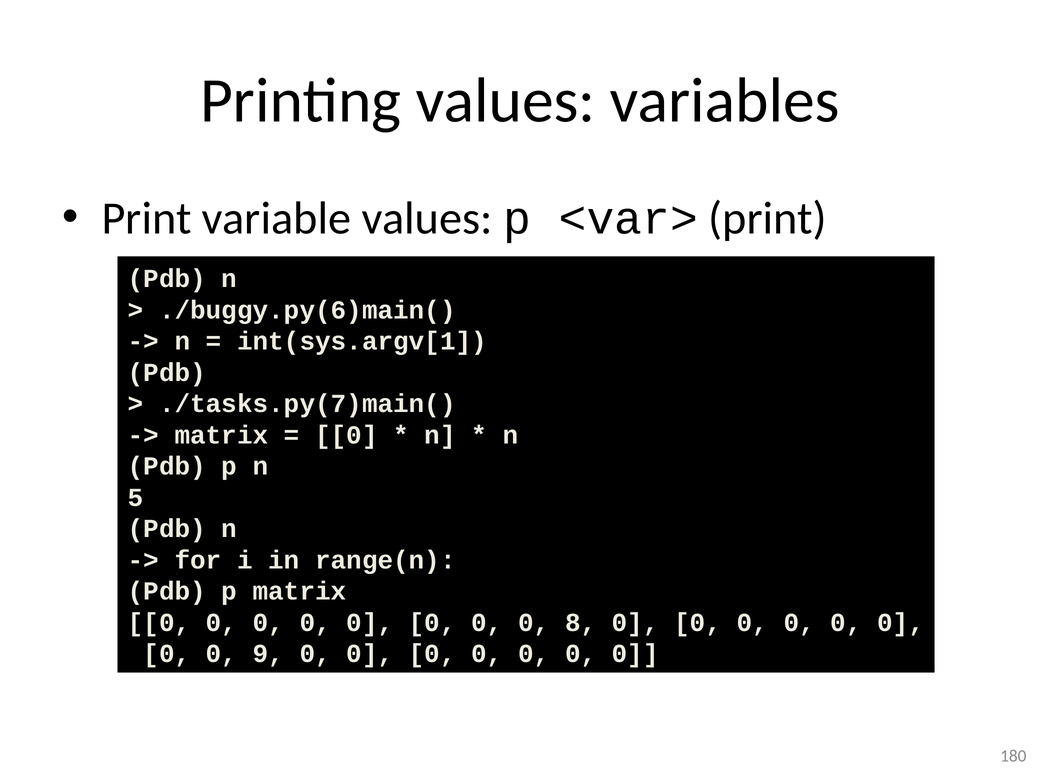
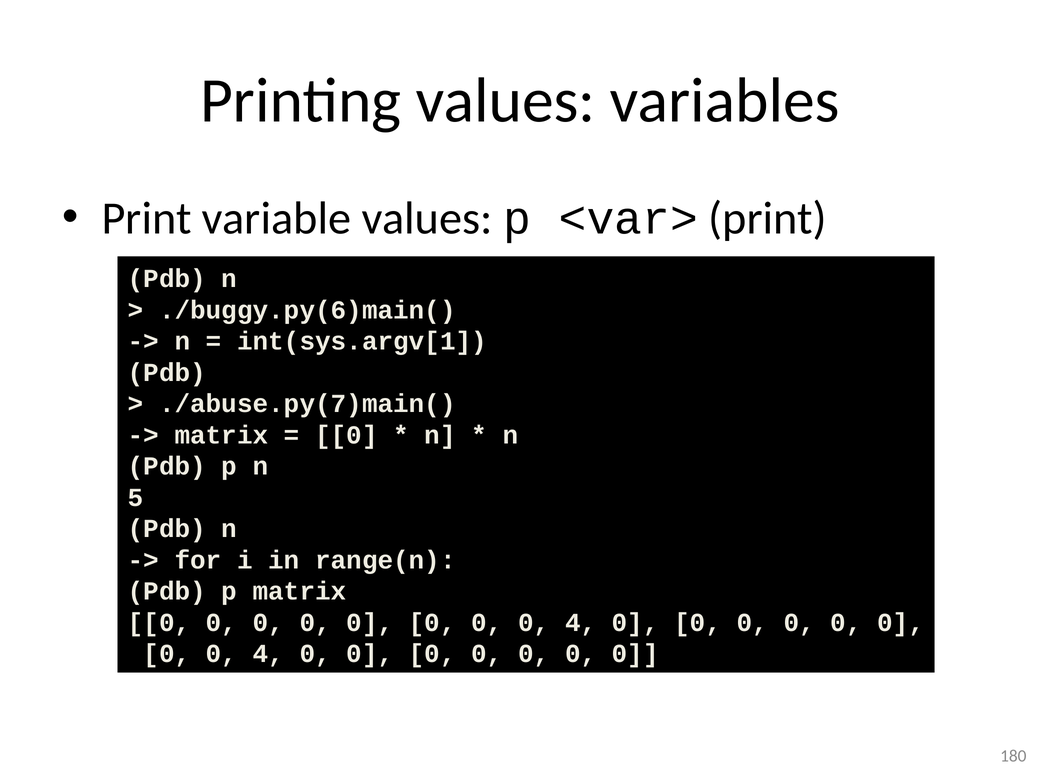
./tasks.py(7)main(: ./tasks.py(7)main( -> ./abuse.py(7)main(
8 at (581, 622): 8 -> 4
9 at (268, 654): 9 -> 4
